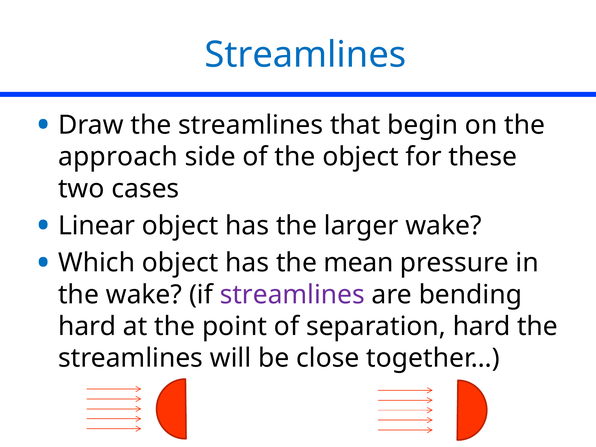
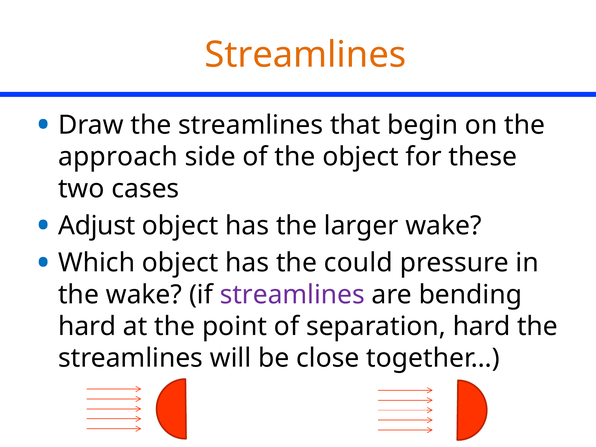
Streamlines at (305, 55) colour: blue -> orange
Linear: Linear -> Adjust
mean: mean -> could
